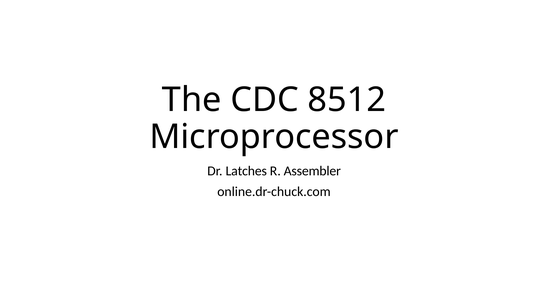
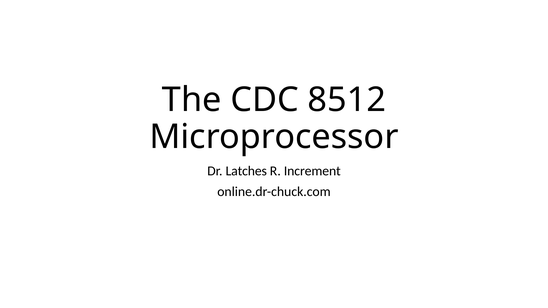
Assembler: Assembler -> Increment
